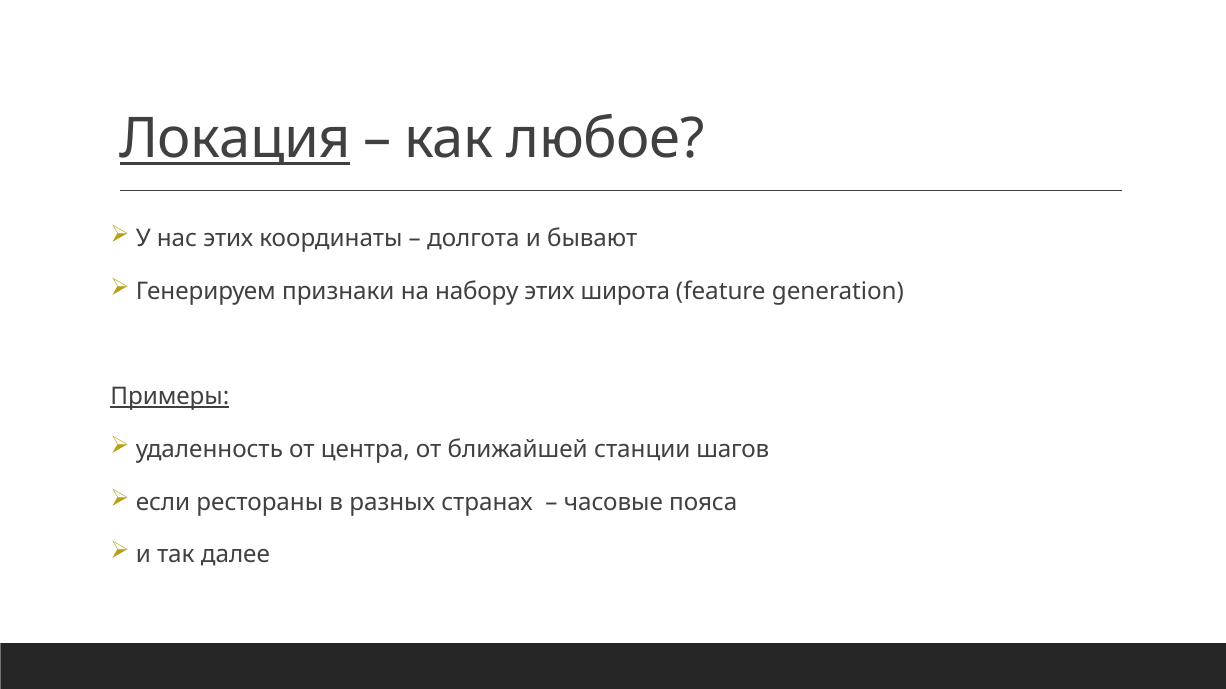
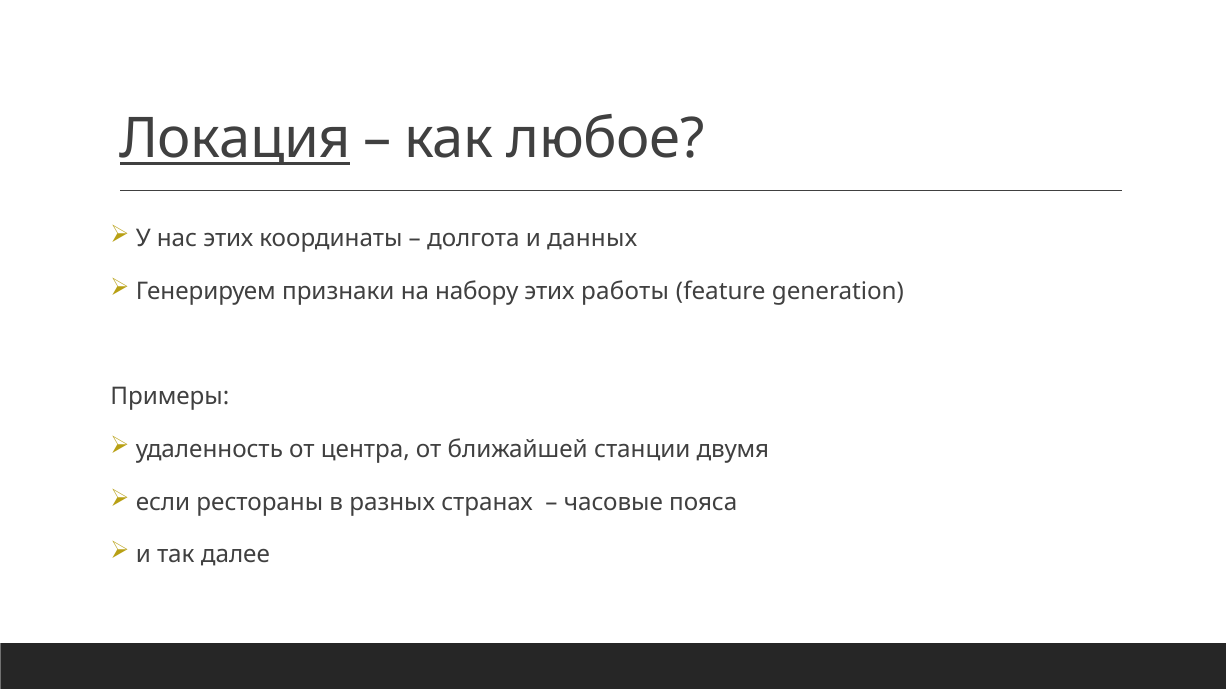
бывают: бывают -> данных
широта: широта -> работы
Примеры underline: present -> none
шагов: шагов -> двумя
